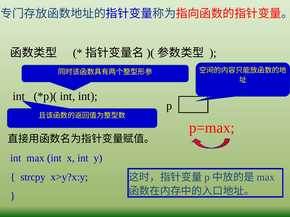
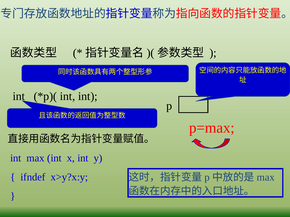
strcpy: strcpy -> ifndef
